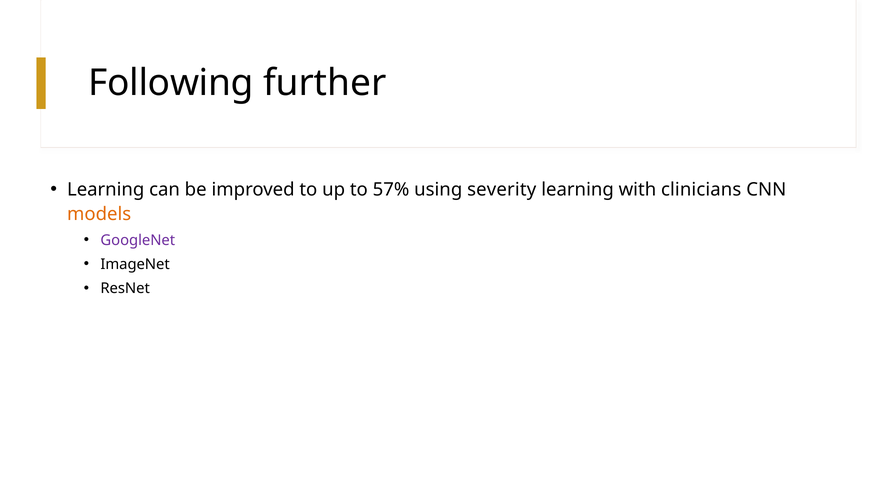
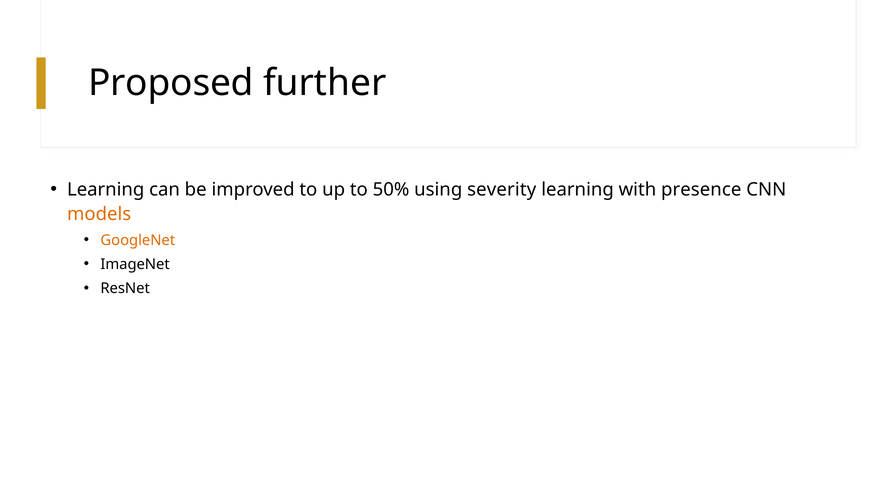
Following: Following -> Proposed
57%: 57% -> 50%
clinicians: clinicians -> presence
GoogleNet colour: purple -> orange
